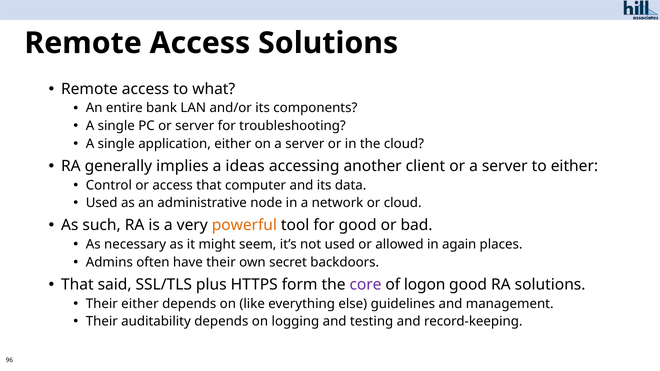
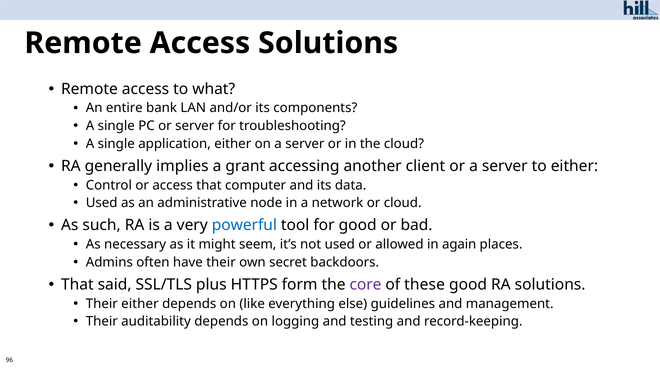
ideas: ideas -> grant
powerful colour: orange -> blue
logon: logon -> these
